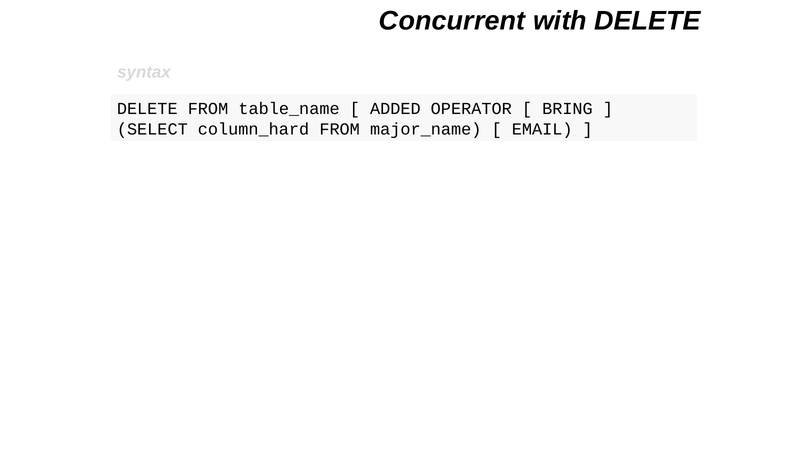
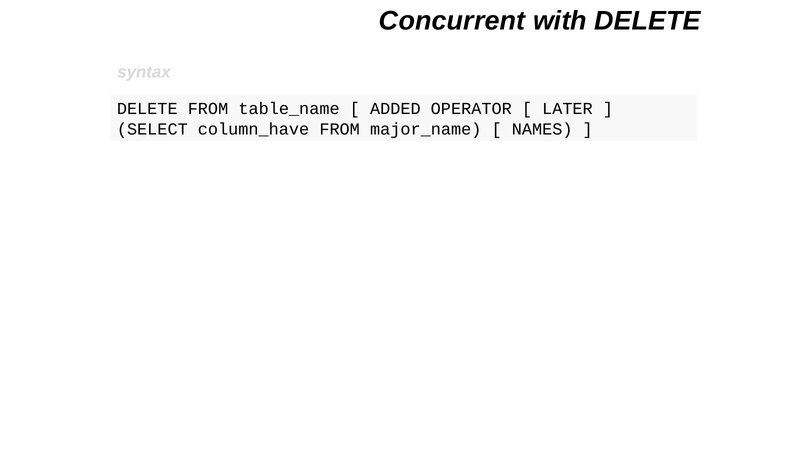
BRING: BRING -> LATER
column_hard: column_hard -> column_have
EMAIL: EMAIL -> NAMES
